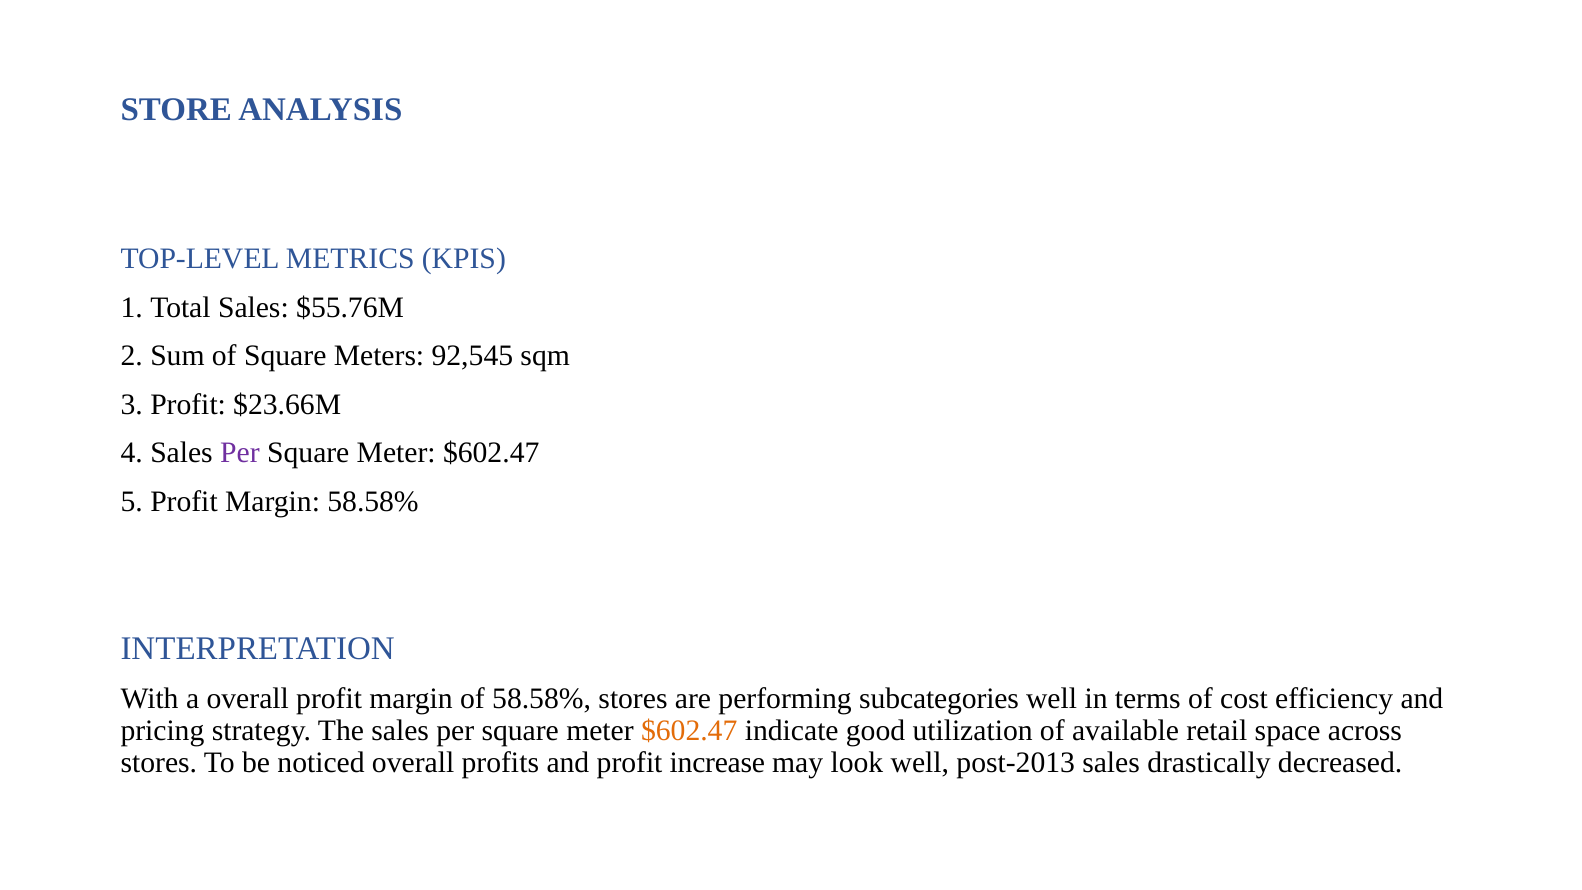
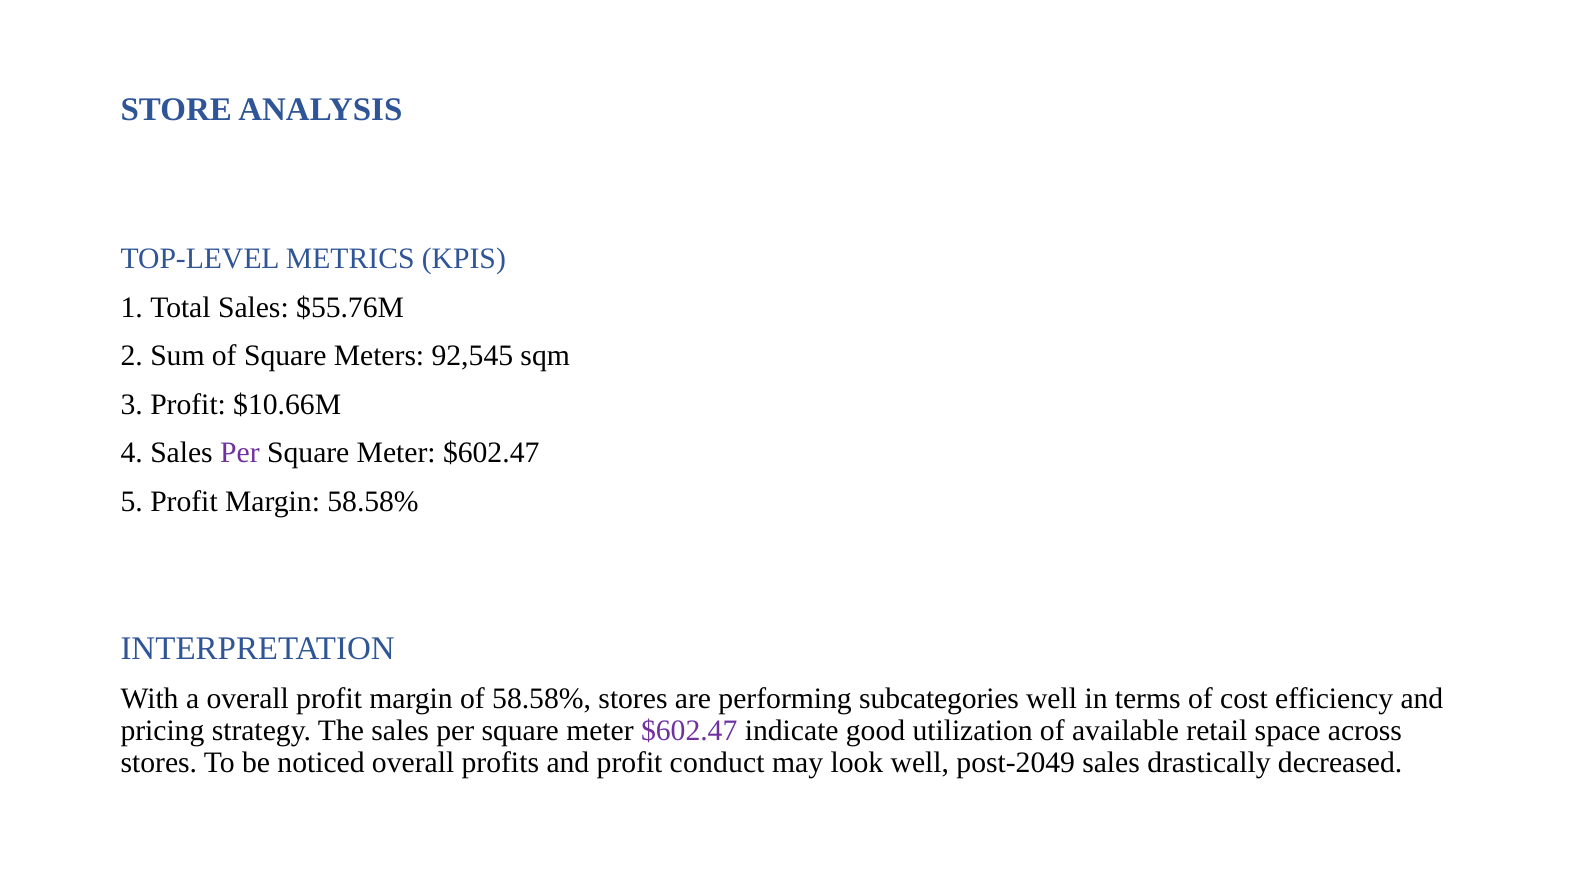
$23.66M: $23.66M -> $10.66M
$602.47 at (689, 731) colour: orange -> purple
increase: increase -> conduct
post-2013: post-2013 -> post-2049
